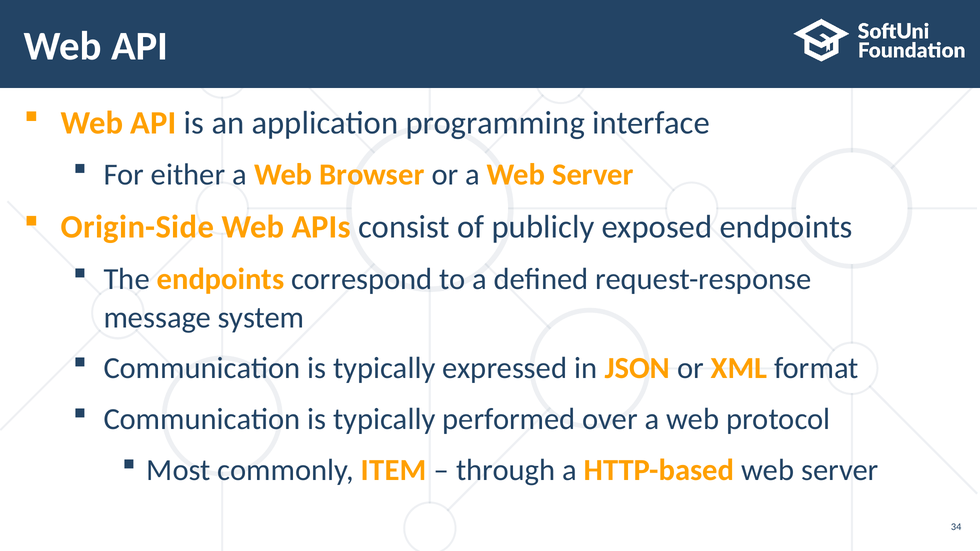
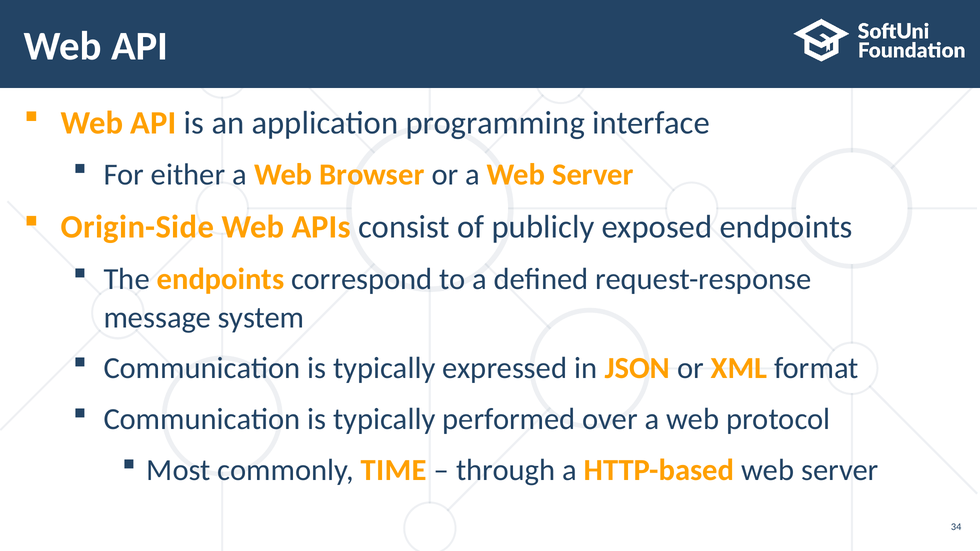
ITEM: ITEM -> TIME
